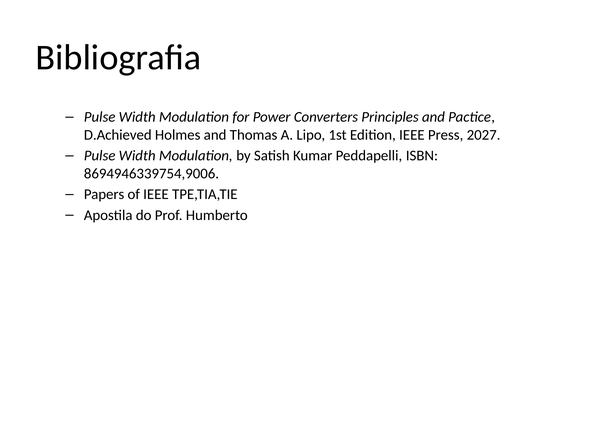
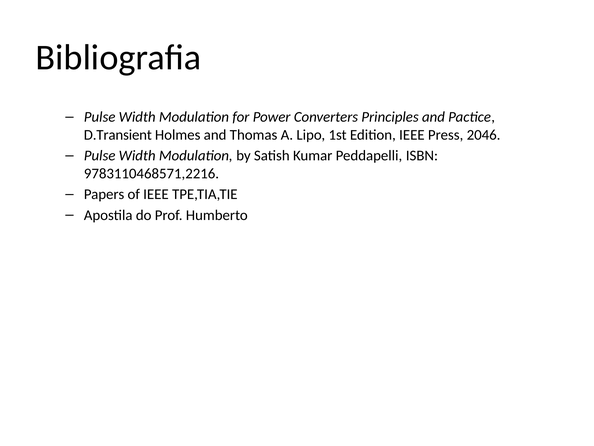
D.Achieved: D.Achieved -> D.Transient
2027: 2027 -> 2046
8694946339754,9006: 8694946339754,9006 -> 9783110468571,2216
